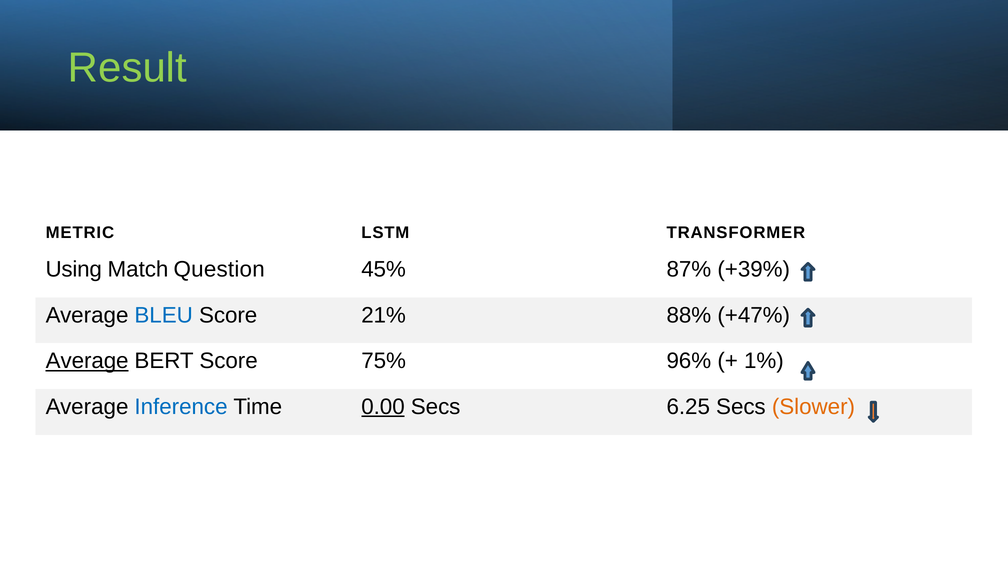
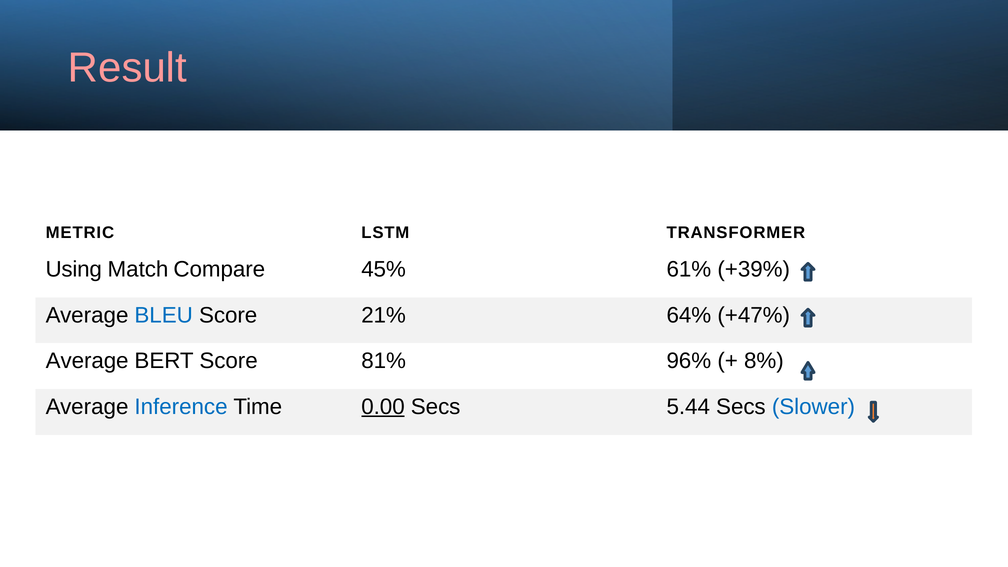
Result colour: light green -> pink
Question: Question -> Compare
87%: 87% -> 61%
88%: 88% -> 64%
Average at (87, 361) underline: present -> none
75%: 75% -> 81%
1%: 1% -> 8%
6.25: 6.25 -> 5.44
Slower colour: orange -> blue
